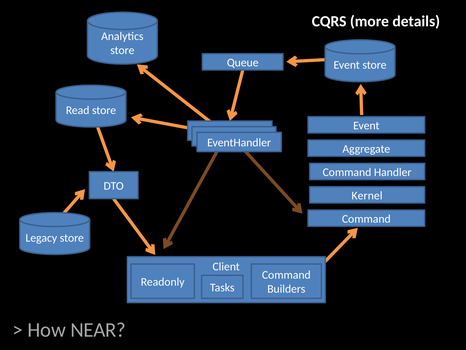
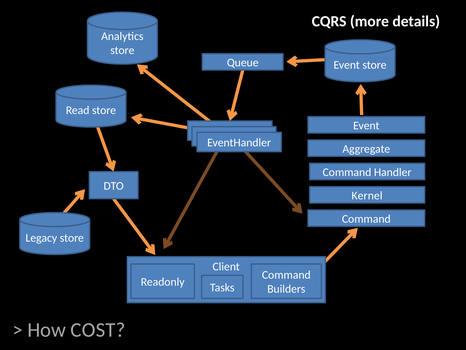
NEAR: NEAR -> COST
